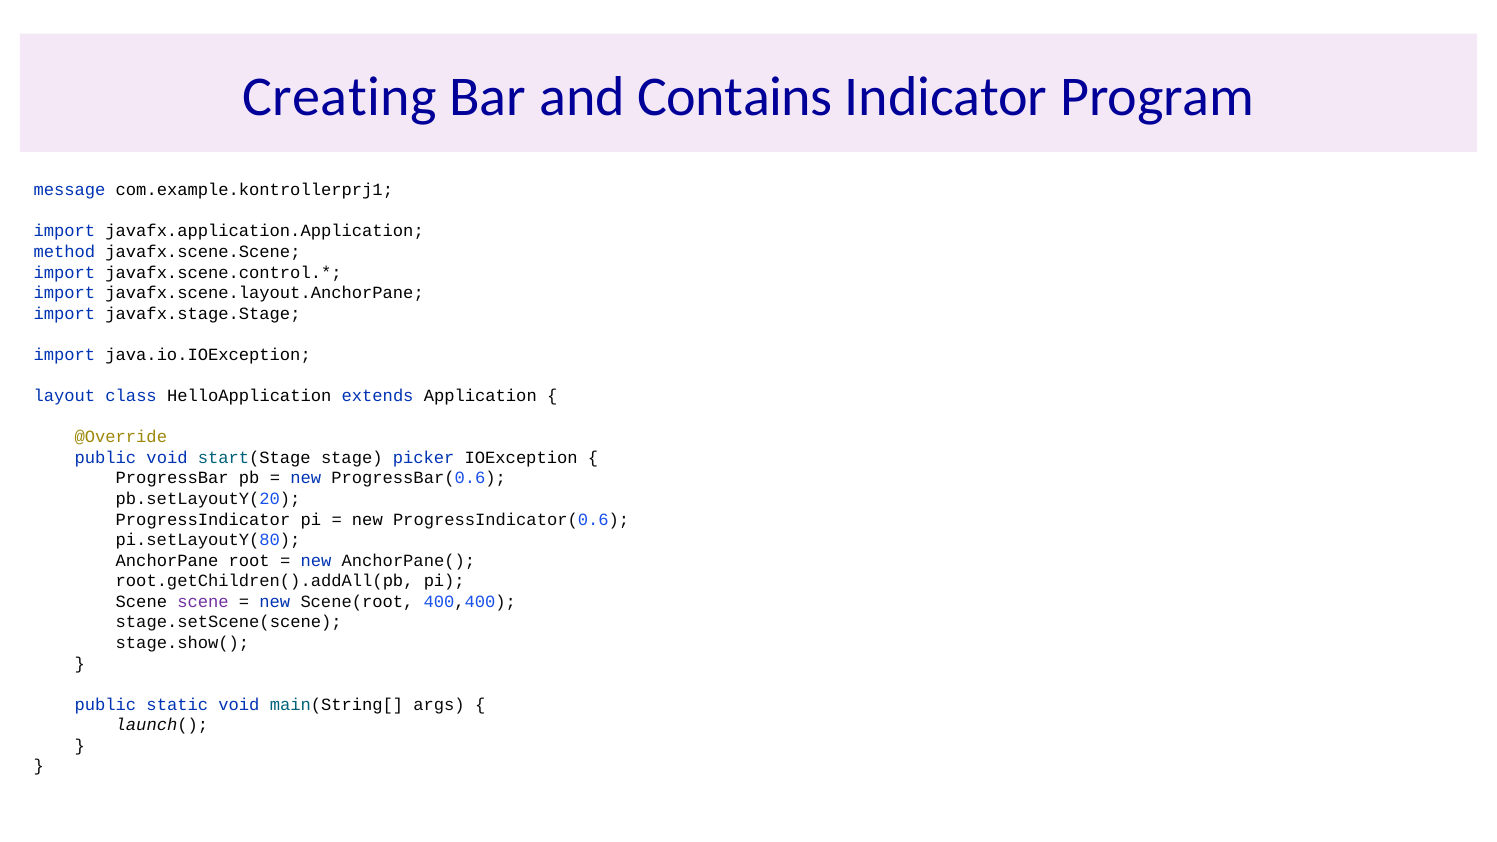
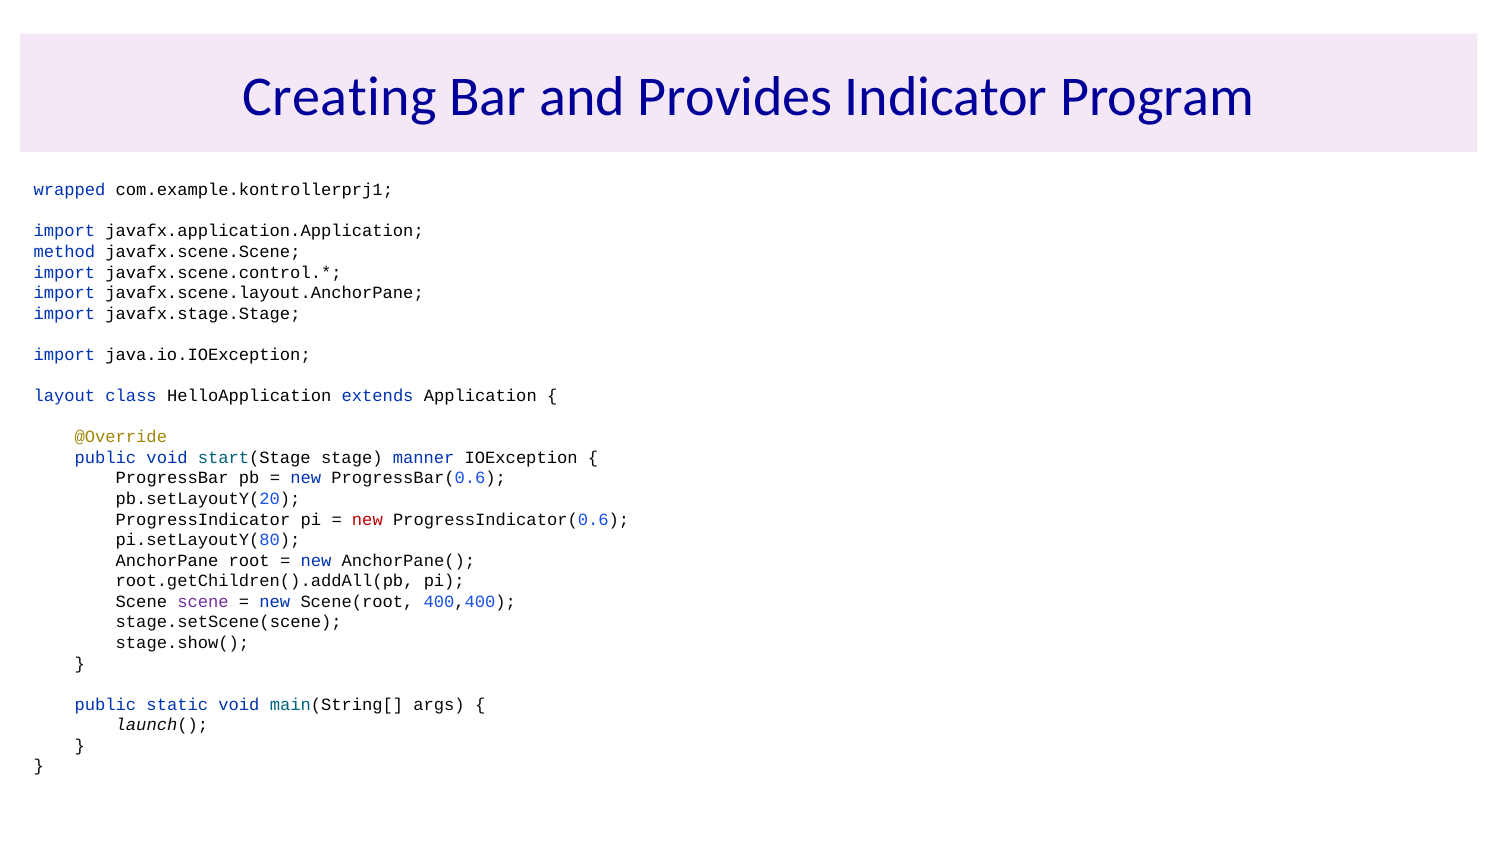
Contains: Contains -> Provides
message: message -> wrapped
picker: picker -> manner
new at (367, 519) colour: black -> red
